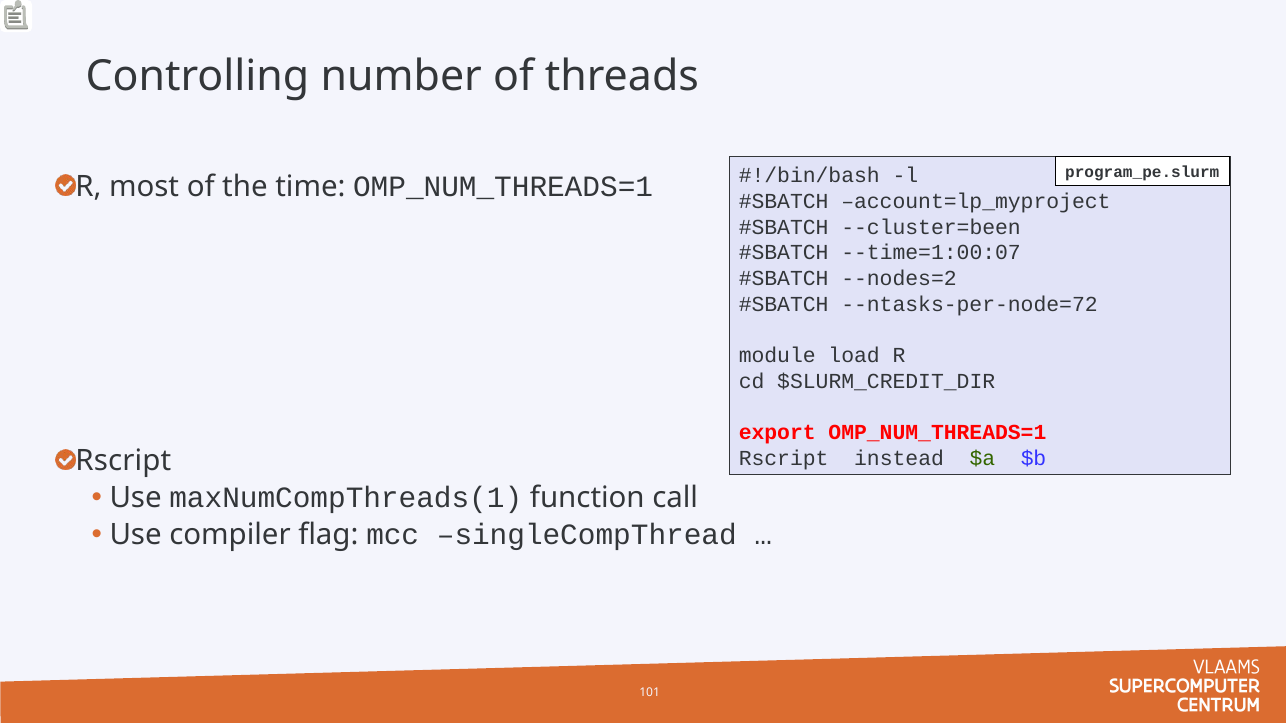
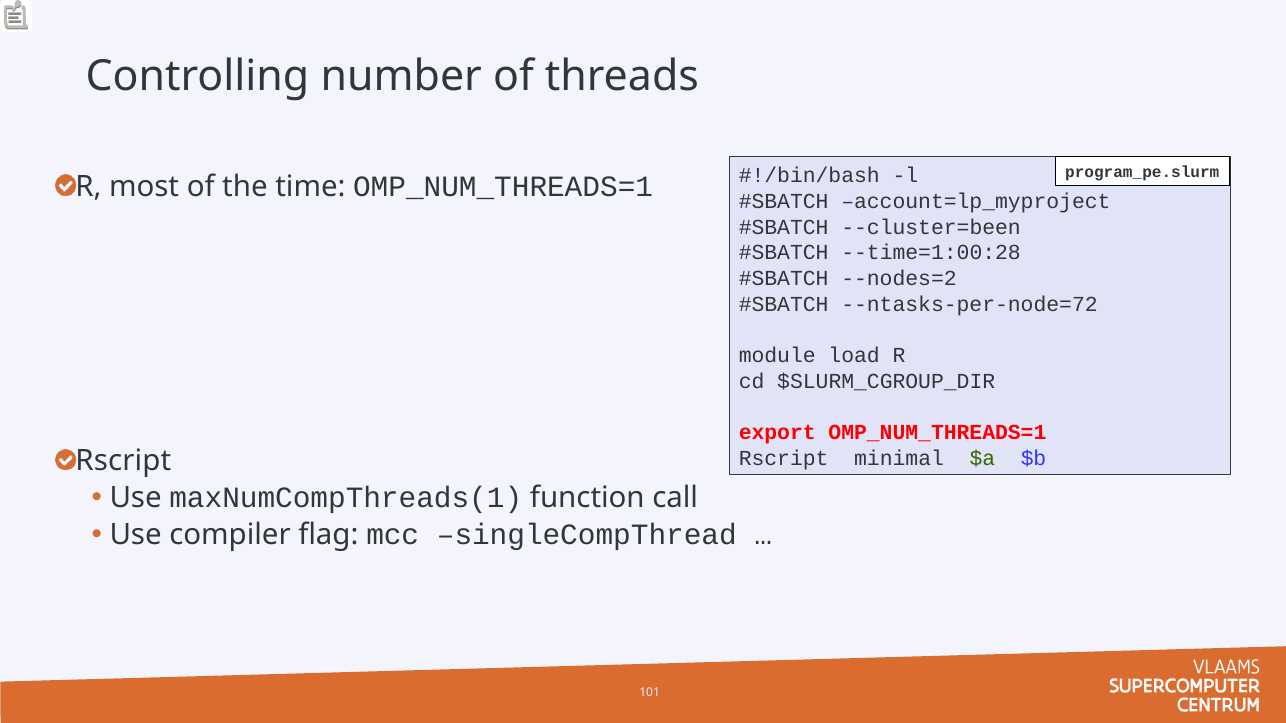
--time=1:00:07: --time=1:00:07 -> --time=1:00:28
$SLURM_CREDIT_DIR: $SLURM_CREDIT_DIR -> $SLURM_CGROUP_DIR
instead: instead -> minimal
